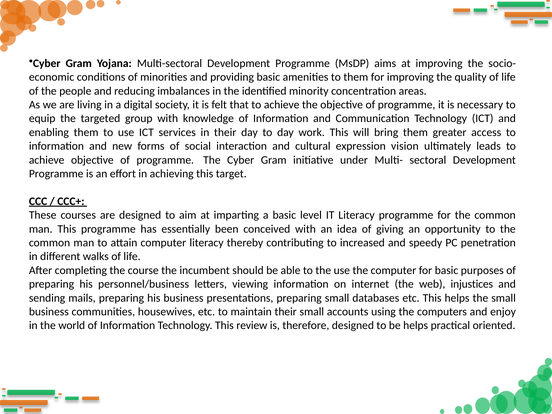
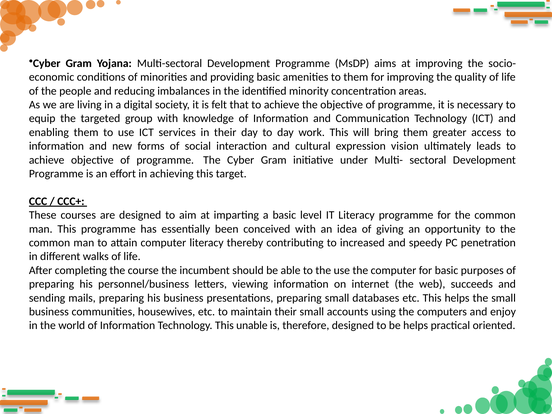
injustices: injustices -> succeeds
review: review -> unable
